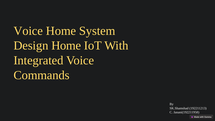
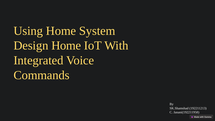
Voice at (28, 31): Voice -> Using
